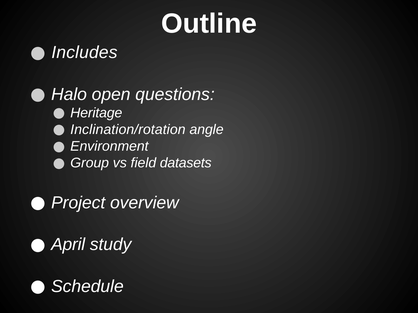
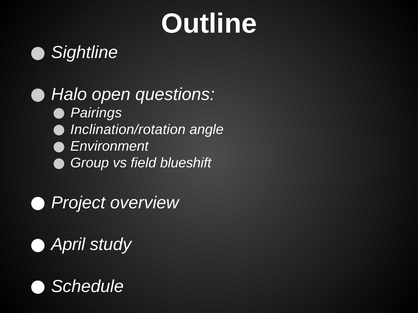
Includes: Includes -> Sightline
Heritage: Heritage -> Pairings
datasets: datasets -> blueshift
